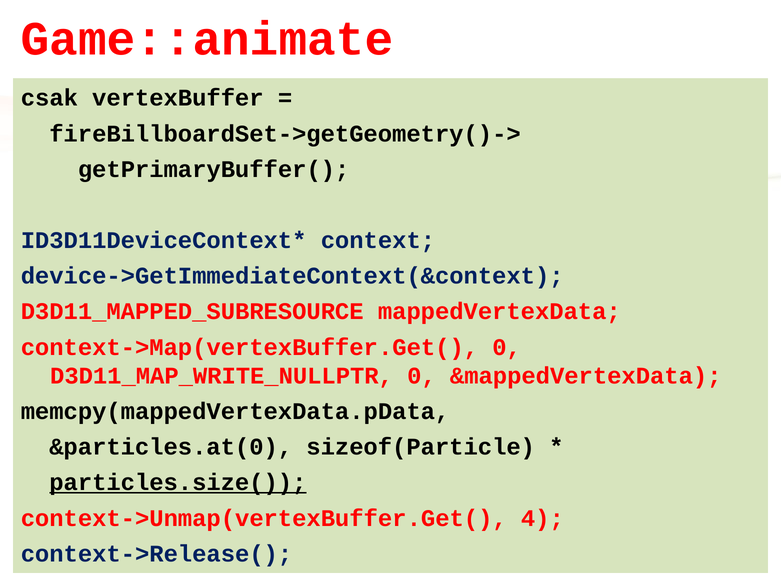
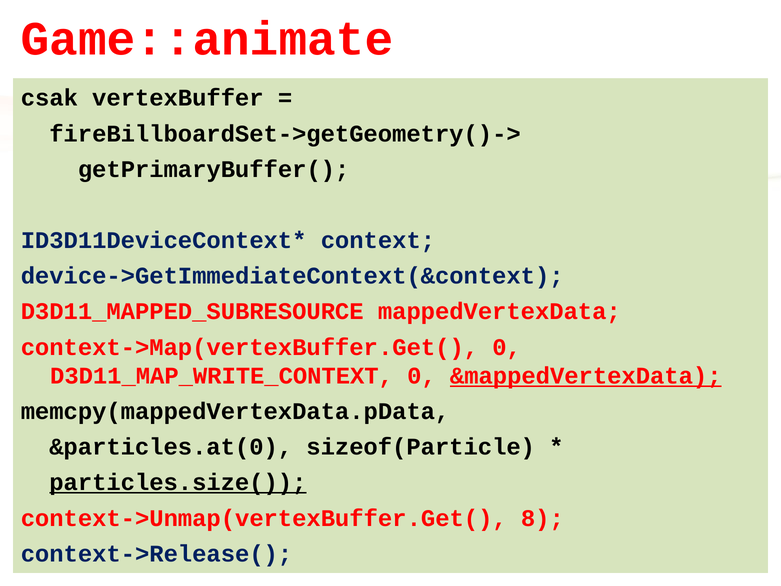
D3D11_MAP_WRITE_NULLPTR: D3D11_MAP_WRITE_NULLPTR -> D3D11_MAP_WRITE_CONTEXT
&mappedVertexData underline: none -> present
4: 4 -> 8
